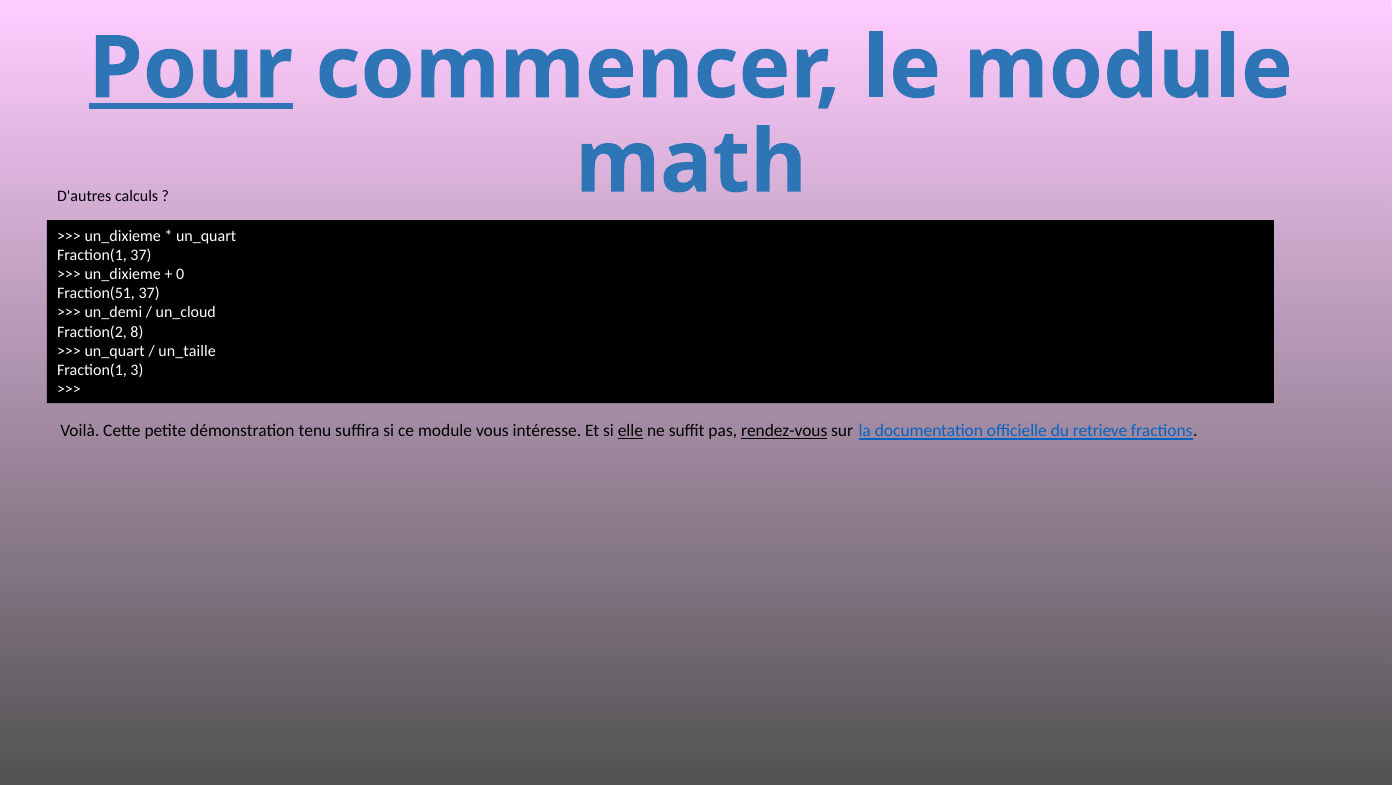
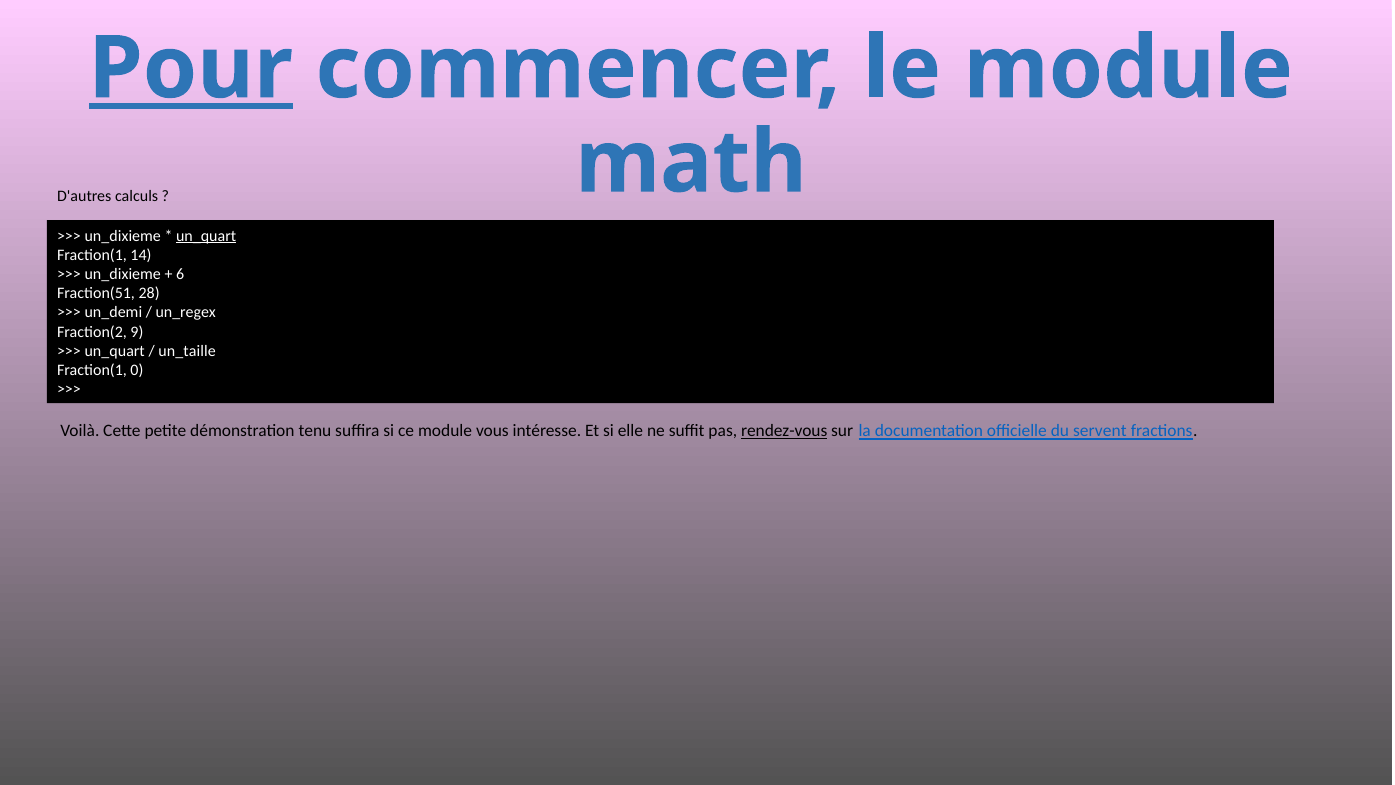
un_quart at (206, 236) underline: none -> present
Fraction(1 37: 37 -> 14
0: 0 -> 6
Fraction(51 37: 37 -> 28
un_cloud: un_cloud -> un_regex
8: 8 -> 9
3: 3 -> 0
elle underline: present -> none
retrieve: retrieve -> servent
